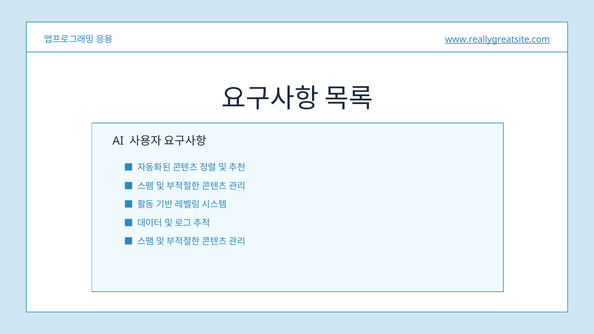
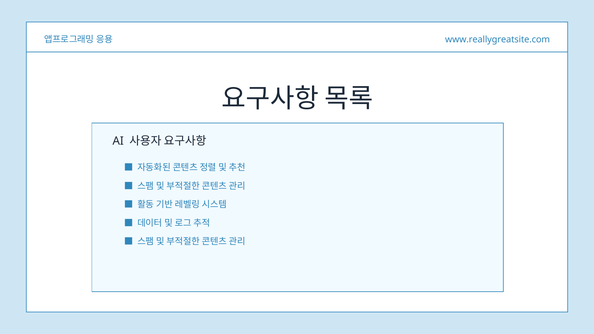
www.reallygreatsite.com underline: present -> none
